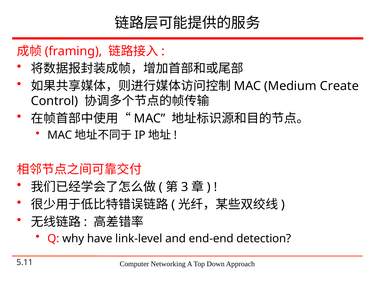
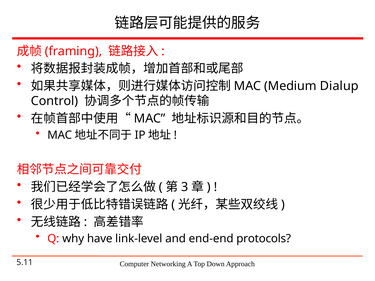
Create: Create -> Dialup
detection: detection -> protocols
